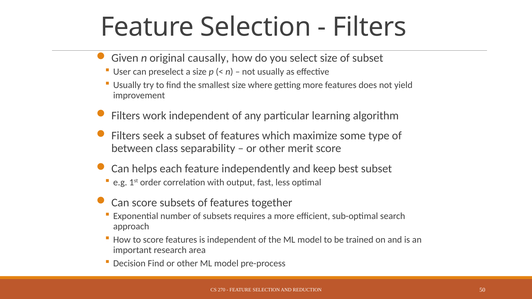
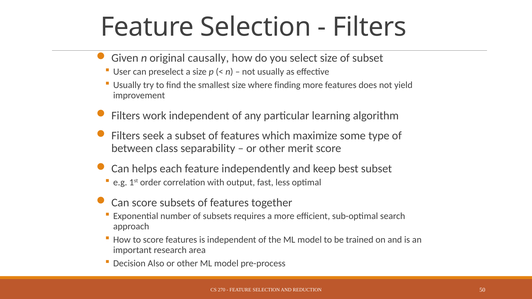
getting: getting -> finding
Decision Find: Find -> Also
